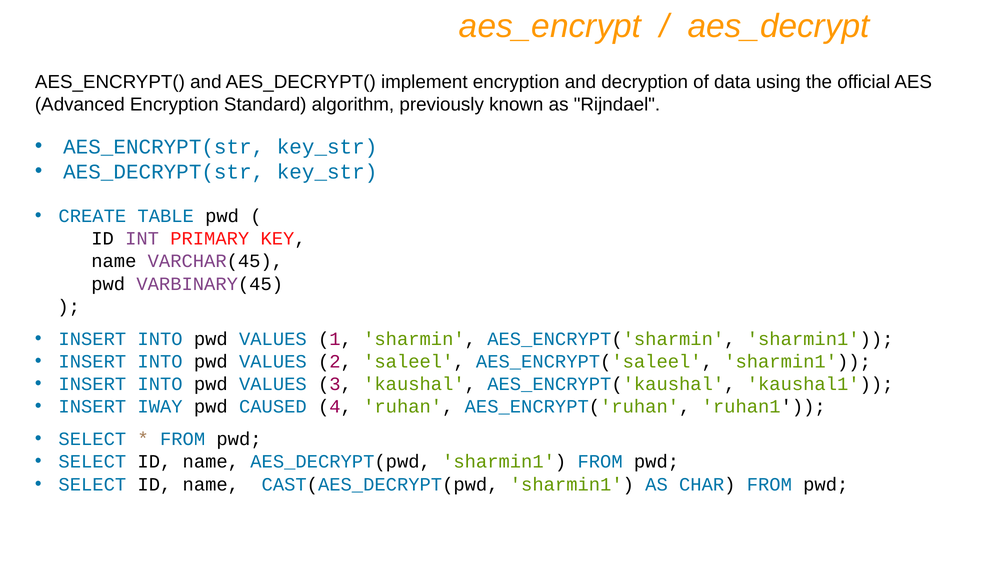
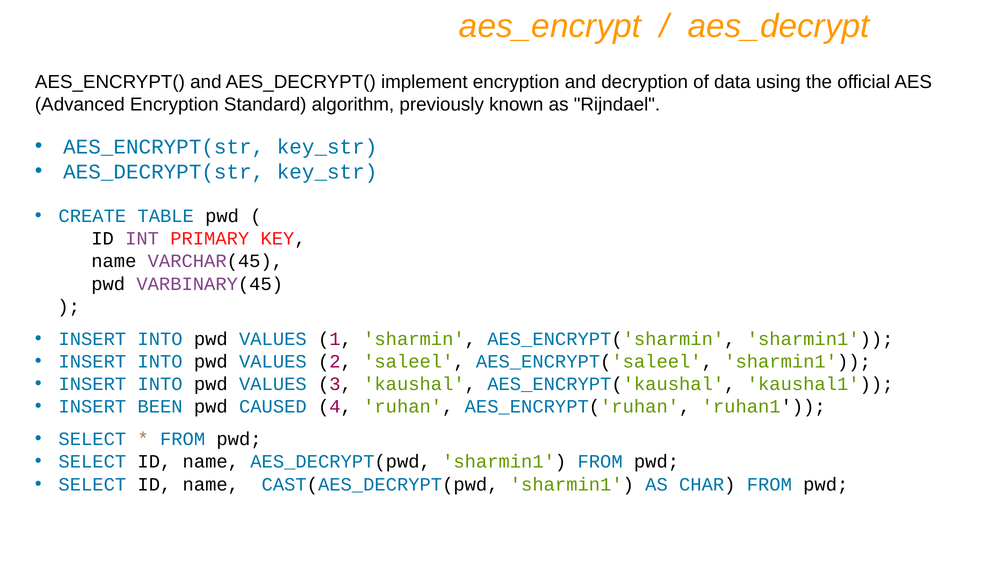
IWAY: IWAY -> BEEN
